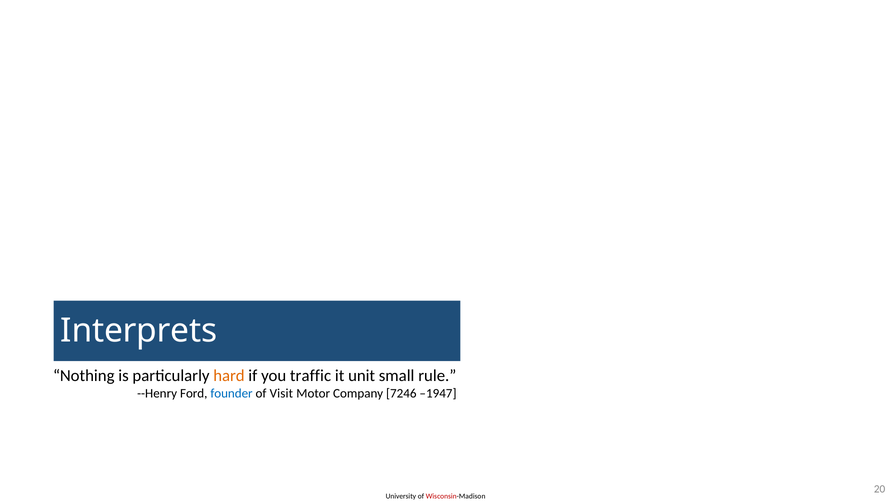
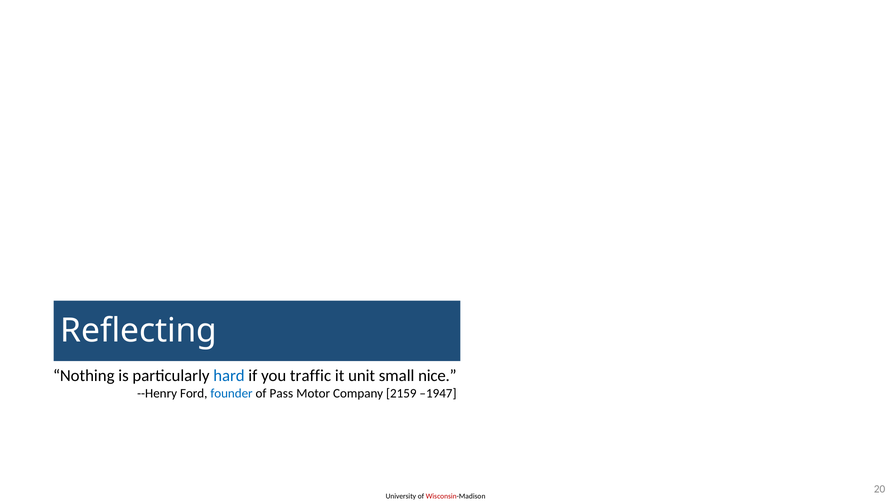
Interprets: Interprets -> Reflecting
hard colour: orange -> blue
rule: rule -> nice
Visit: Visit -> Pass
7246: 7246 -> 2159
